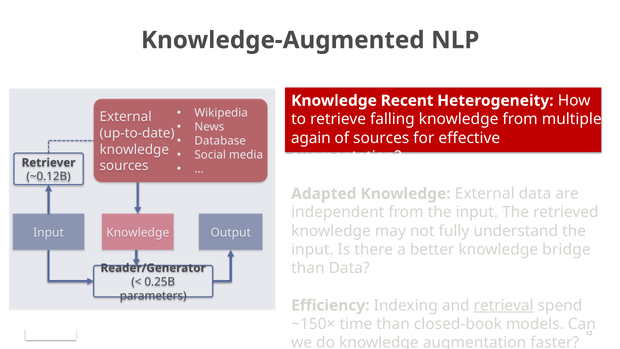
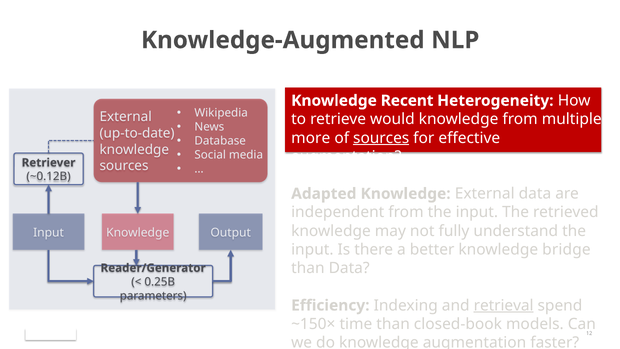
falling: falling -> would
again: again -> more
sources at (381, 138) underline: none -> present
